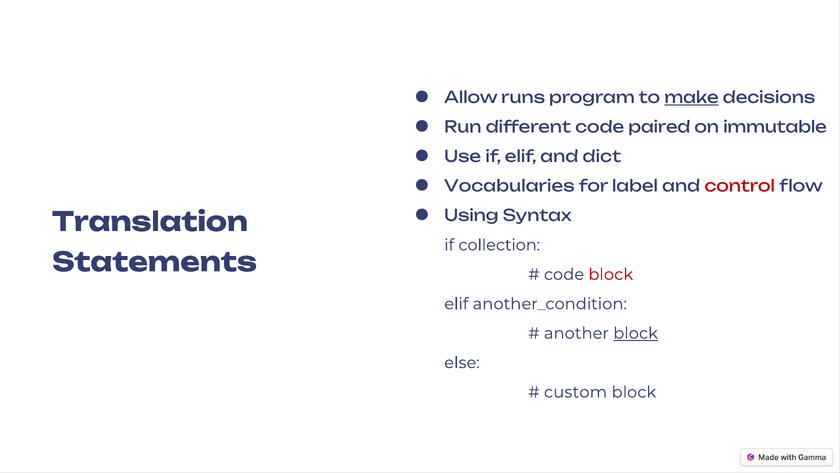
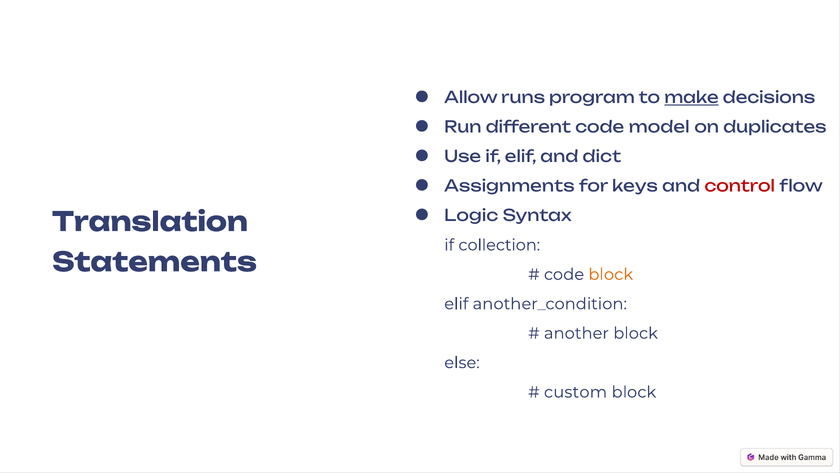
paired: paired -> model
immutable: immutable -> duplicates
Vocabularies: Vocabularies -> Assignments
label: label -> keys
Using: Using -> Logic
block at (611, 274) colour: red -> orange
block at (636, 333) underline: present -> none
